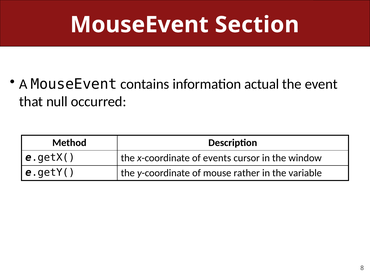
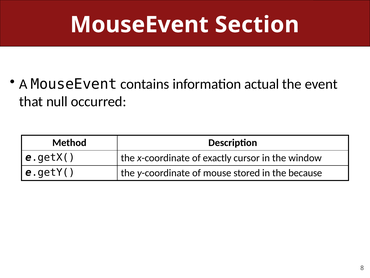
events: events -> exactly
rather: rather -> stored
variable: variable -> because
